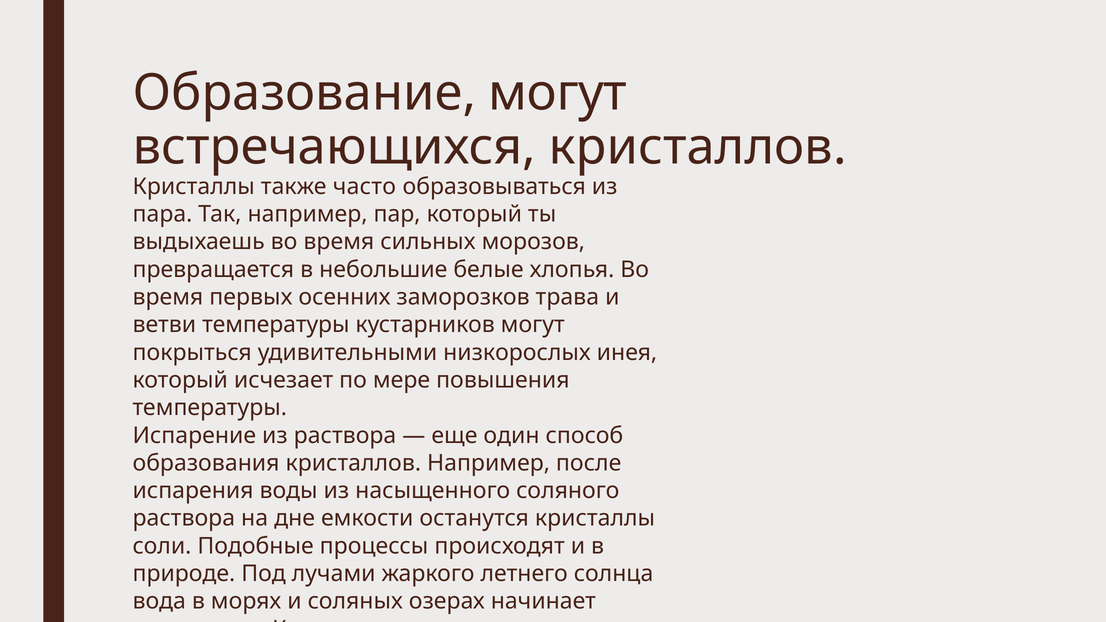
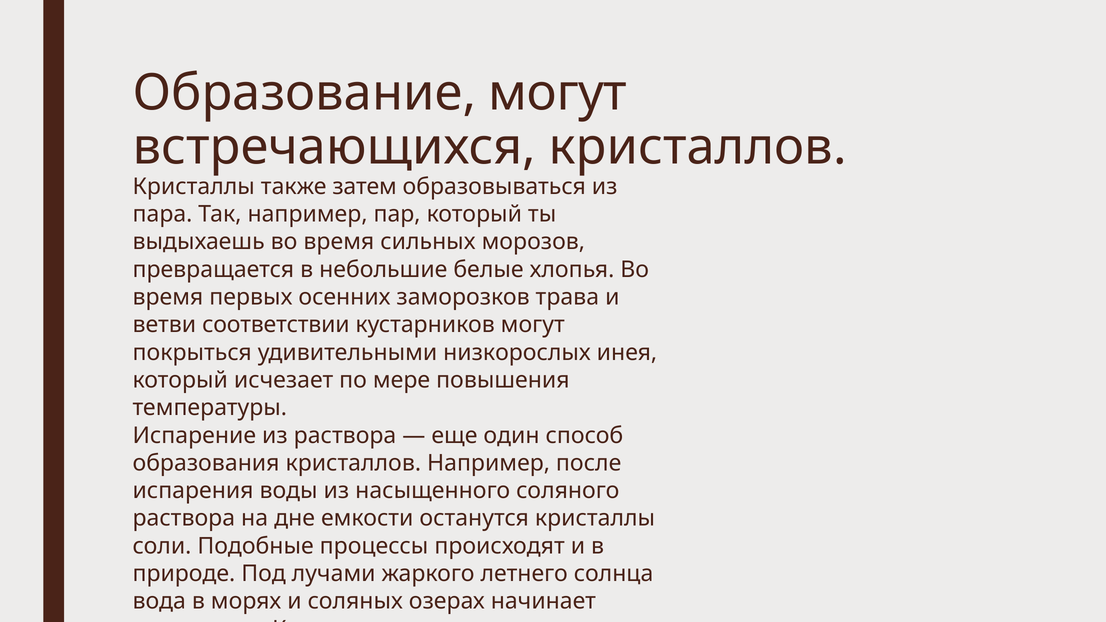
также часто: часто -> затем
ветви температуры: температуры -> соответствии
